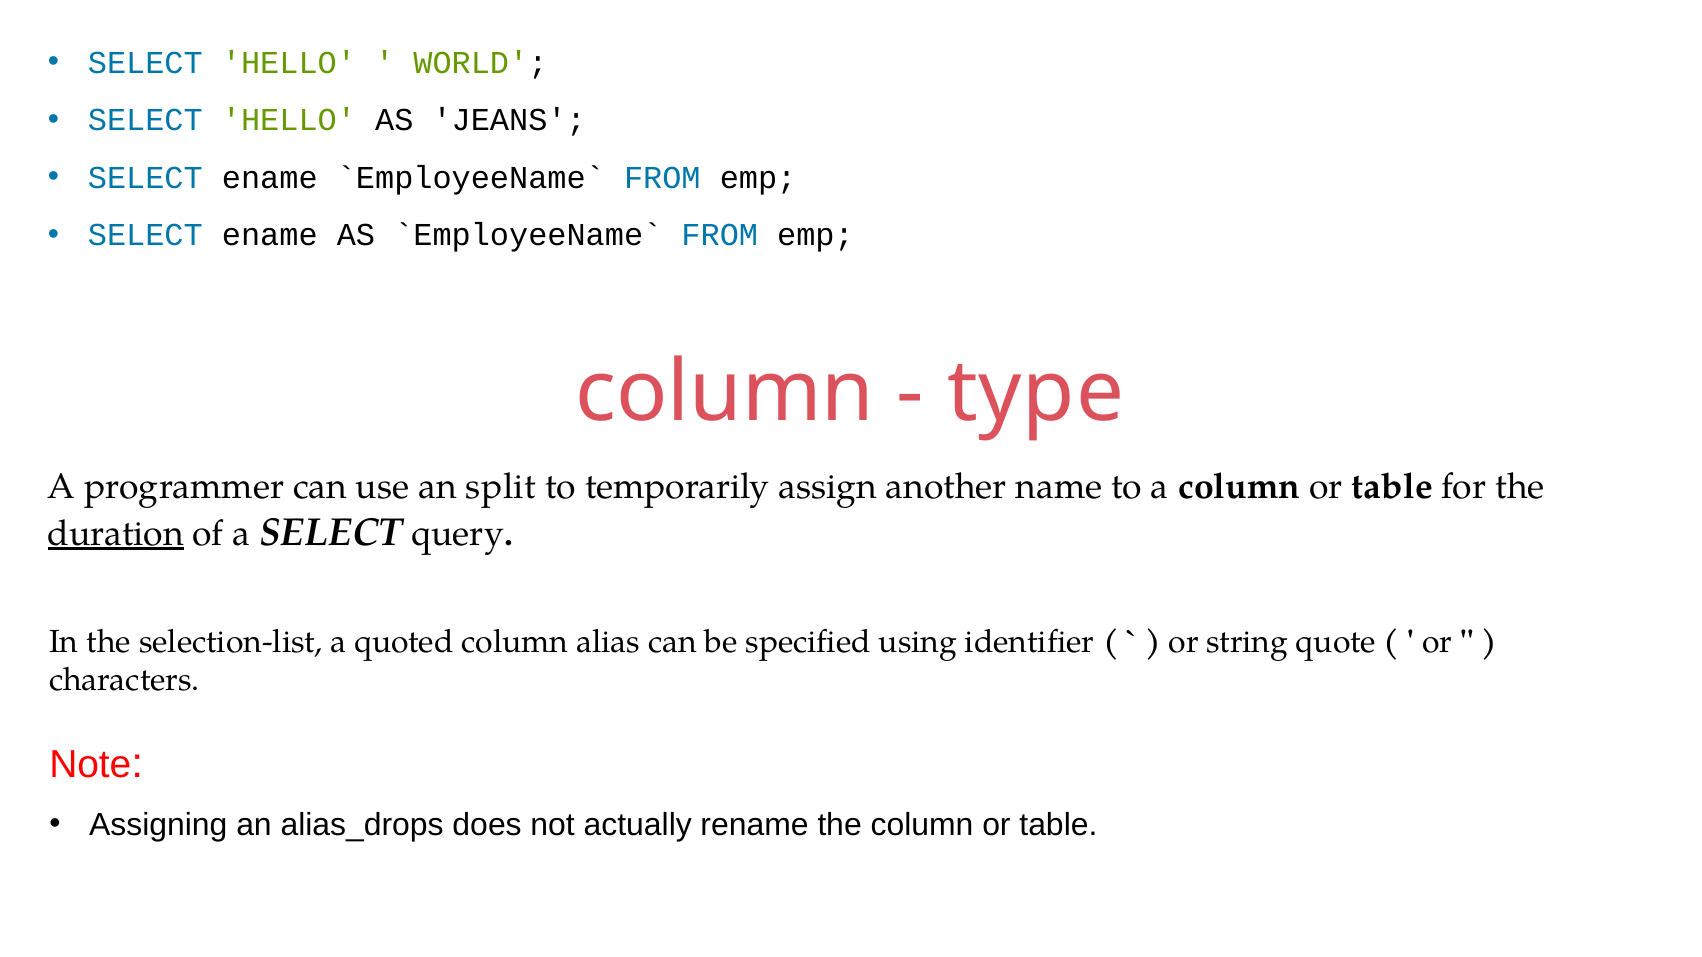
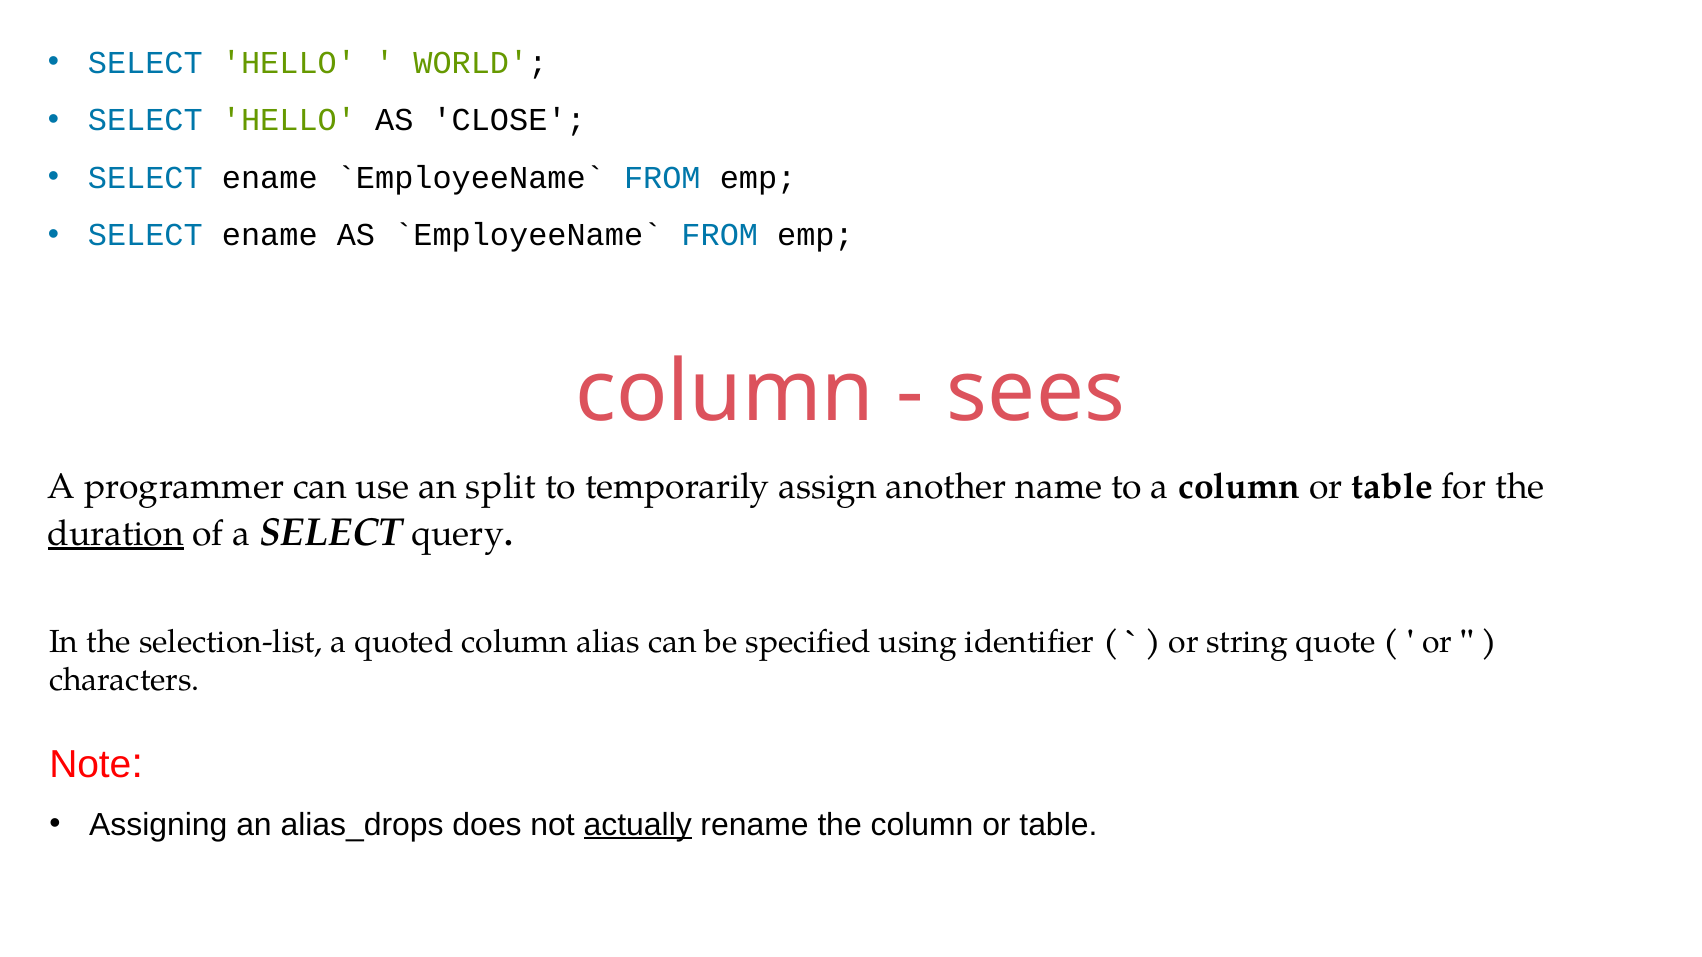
JEANS: JEANS -> CLOSE
type: type -> sees
actually underline: none -> present
